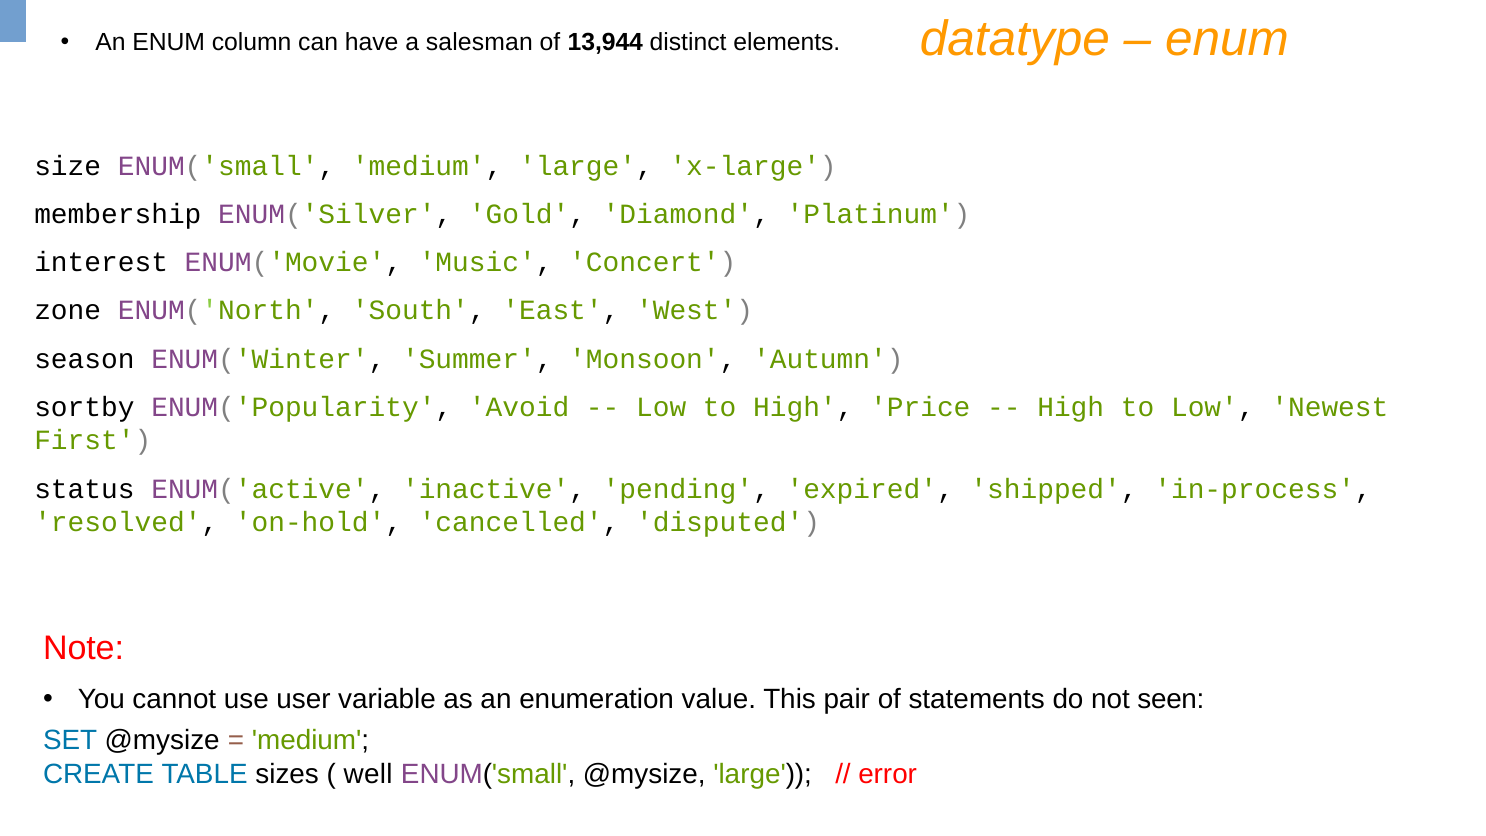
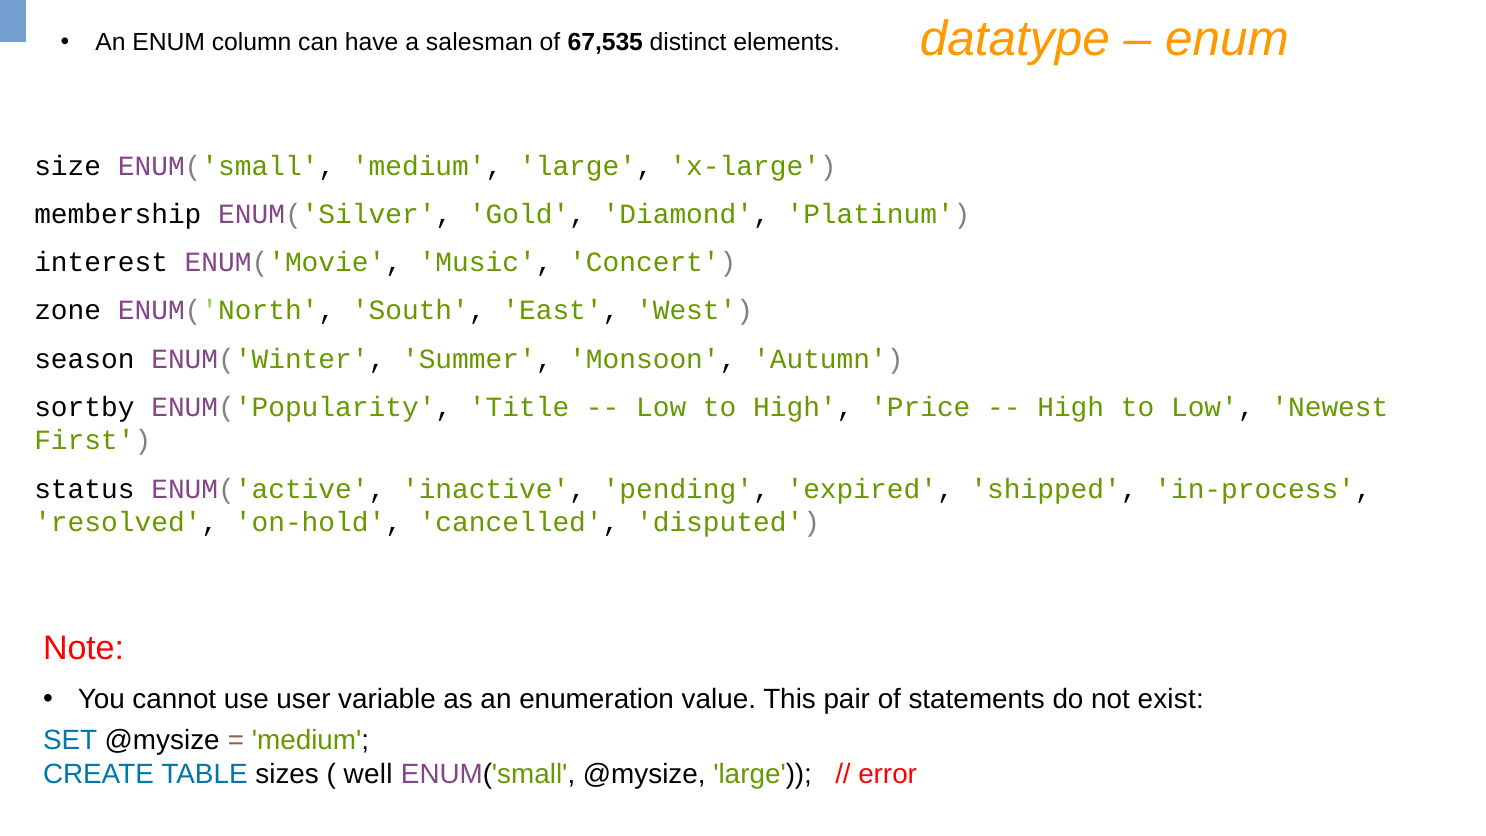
13,944: 13,944 -> 67,535
Avoid: Avoid -> Title
seen: seen -> exist
